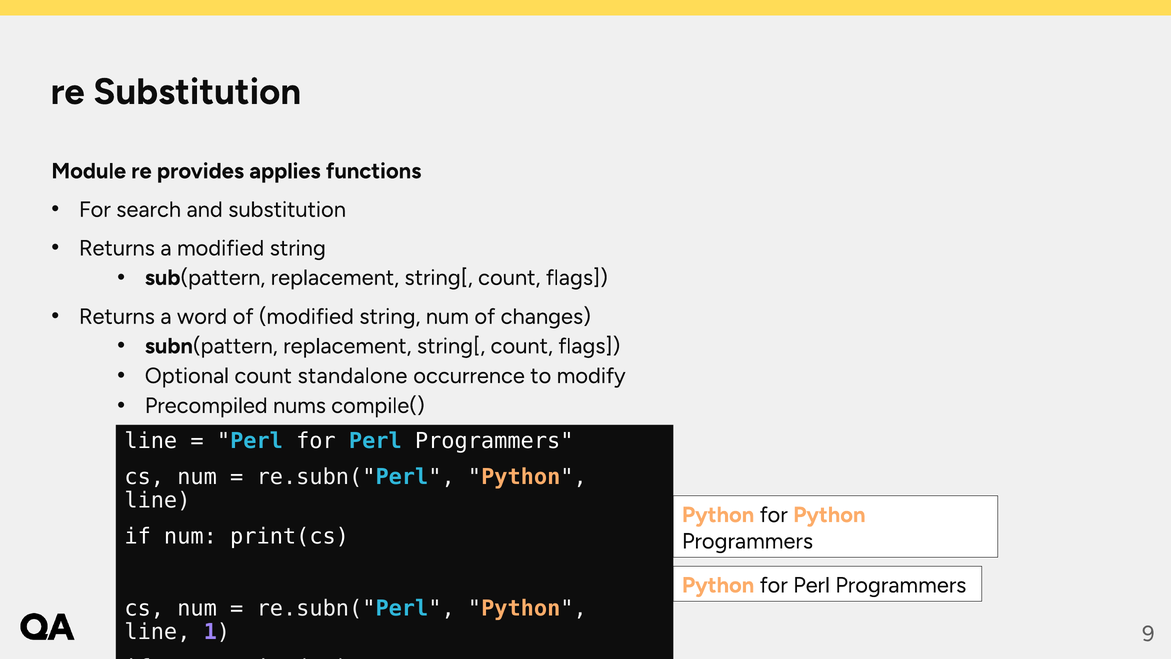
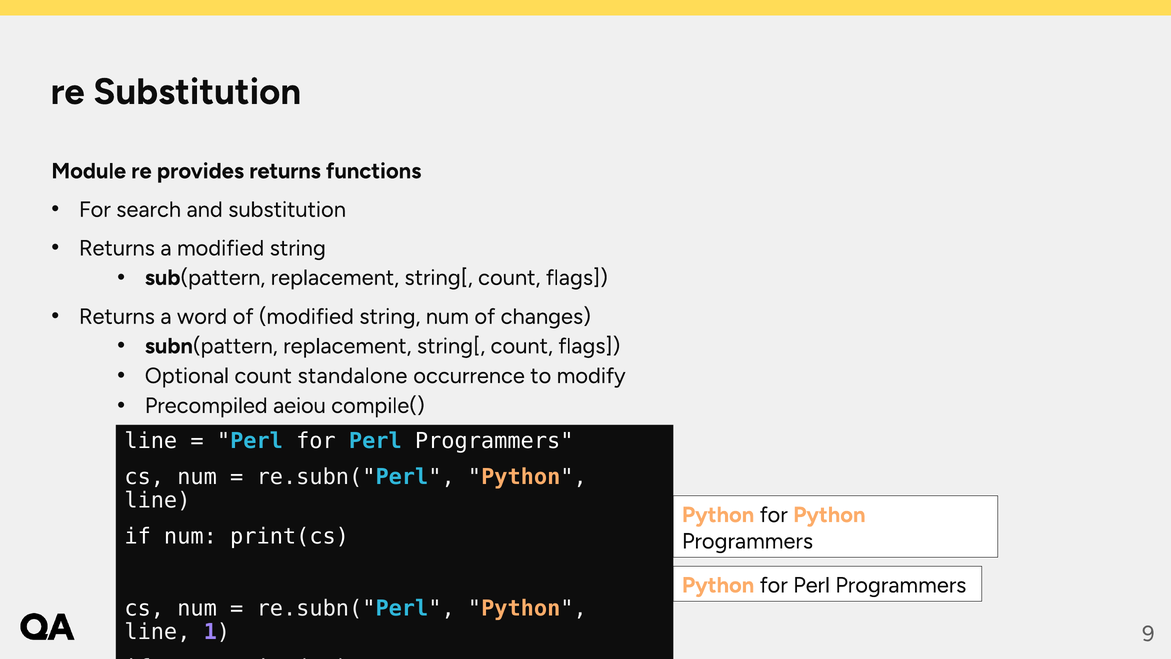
provides applies: applies -> returns
nums: nums -> aeiou
